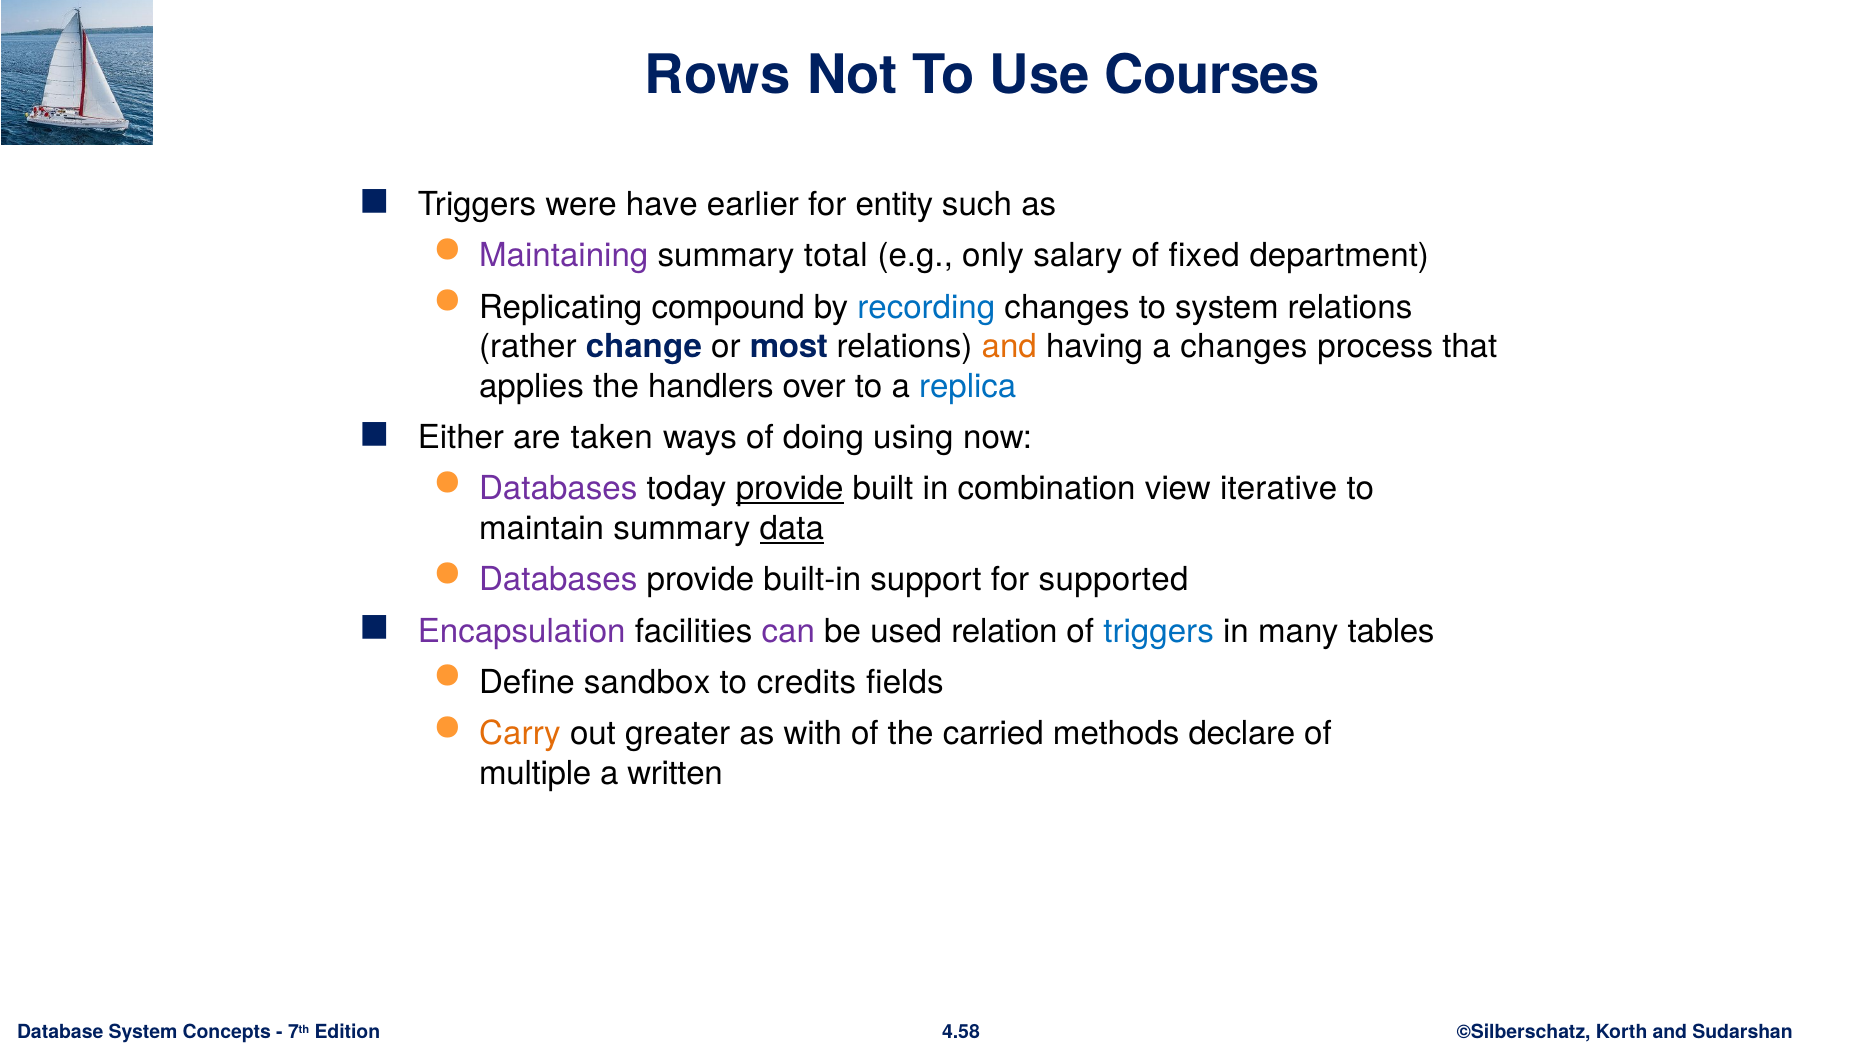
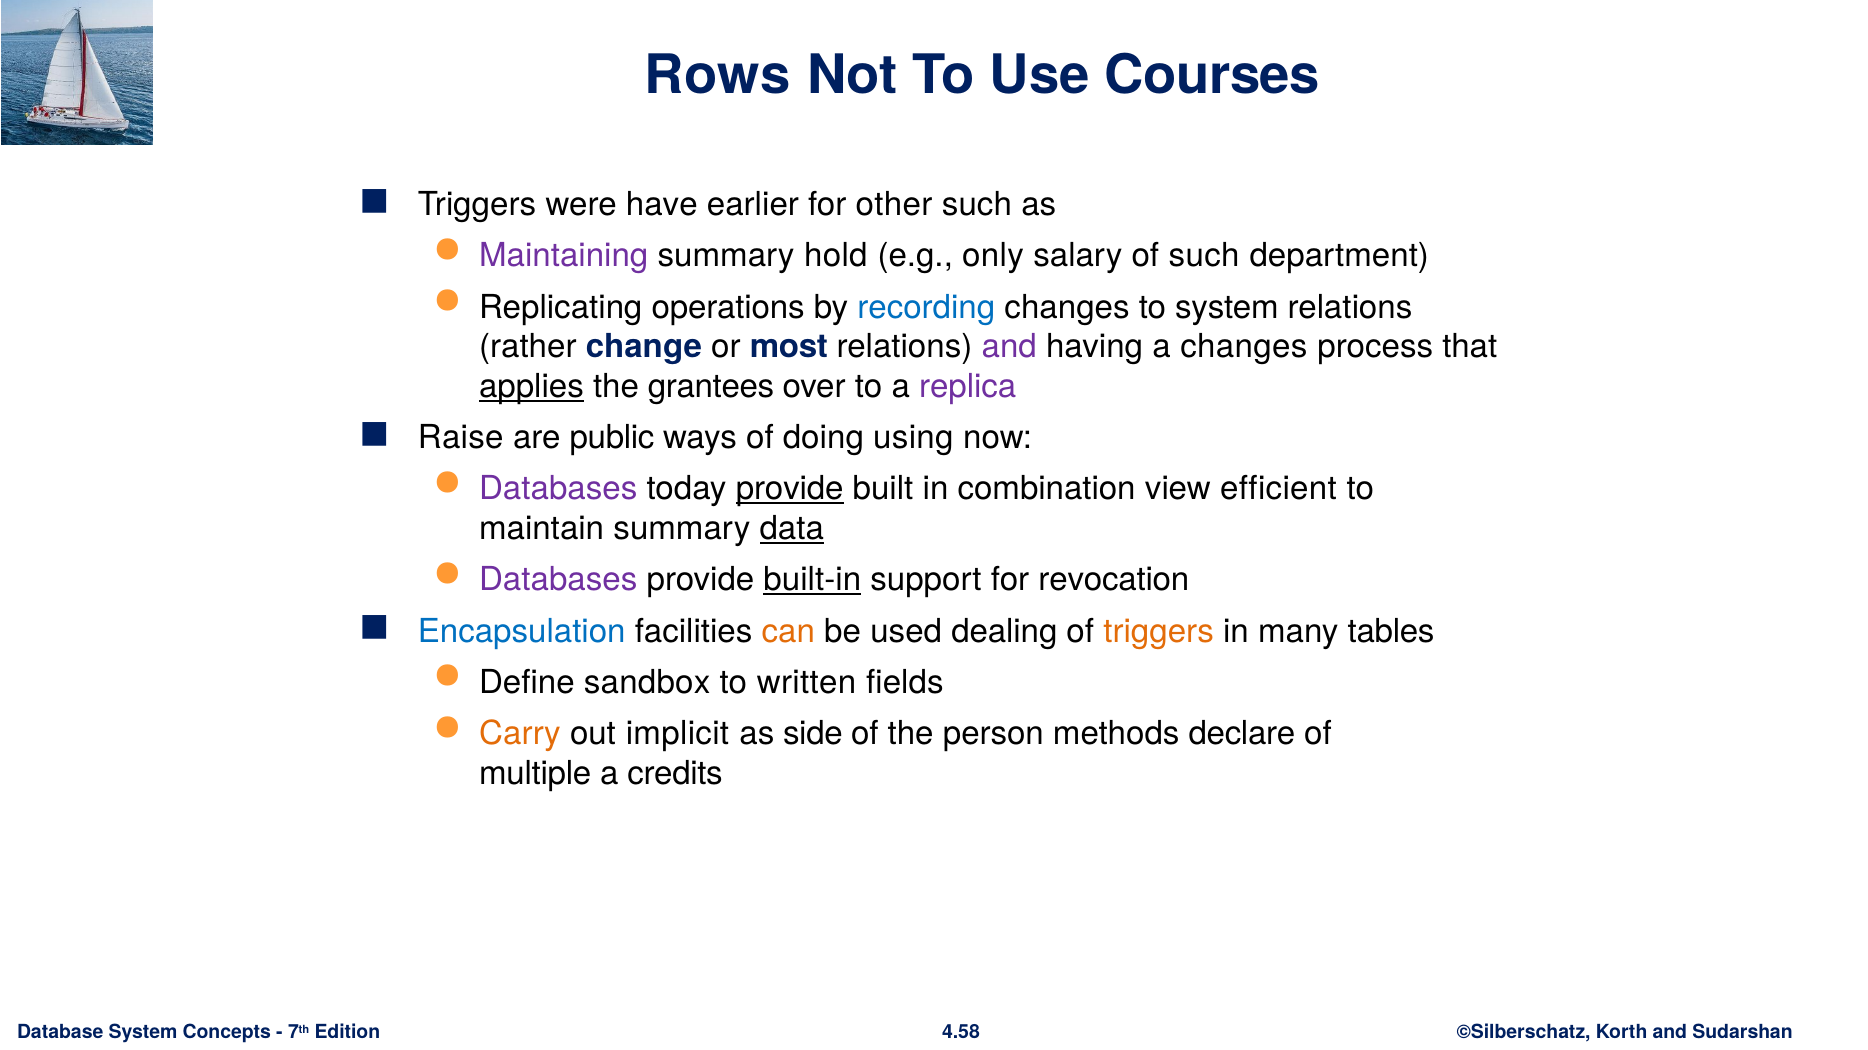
entity: entity -> other
total: total -> hold
of fixed: fixed -> such
compound: compound -> operations
and at (1009, 347) colour: orange -> purple
applies underline: none -> present
handlers: handlers -> grantees
replica colour: blue -> purple
Either: Either -> Raise
taken: taken -> public
iterative: iterative -> efficient
built-in underline: none -> present
supported: supported -> revocation
Encapsulation colour: purple -> blue
can colour: purple -> orange
relation: relation -> dealing
triggers at (1159, 632) colour: blue -> orange
credits: credits -> written
greater: greater -> implicit
with: with -> side
carried: carried -> person
written: written -> credits
